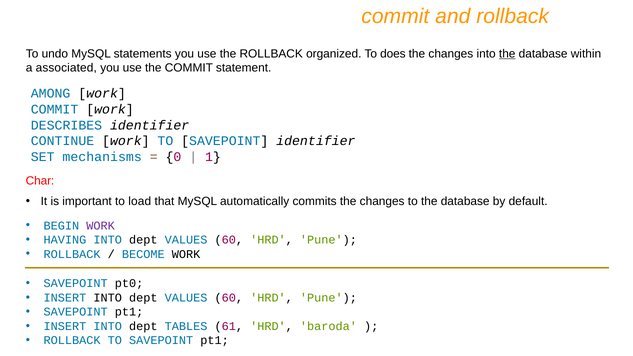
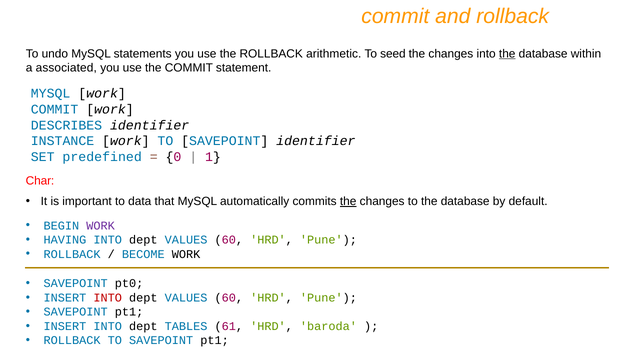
organized: organized -> arithmetic
does: does -> seed
AMONG at (51, 94): AMONG -> MYSQL
CONTINUE: CONTINUE -> INSTANCE
mechanisms: mechanisms -> predefined
load: load -> data
the at (348, 201) underline: none -> present
INTO at (108, 298) colour: black -> red
